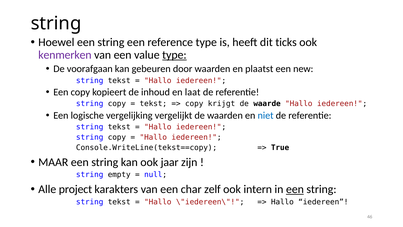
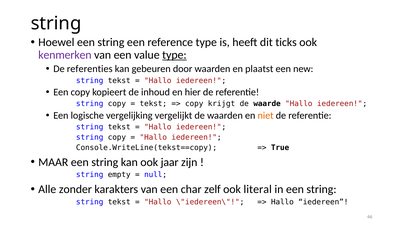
voorafgaan: voorafgaan -> referenties
laat: laat -> hier
niet colour: blue -> orange
project: project -> zonder
intern: intern -> literal
een at (295, 189) underline: present -> none
